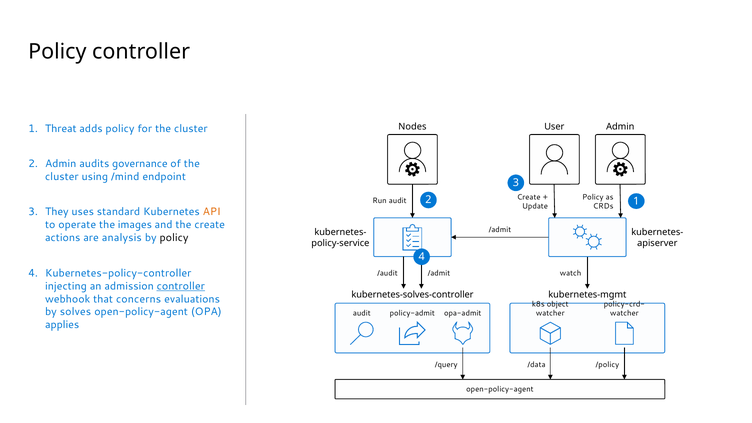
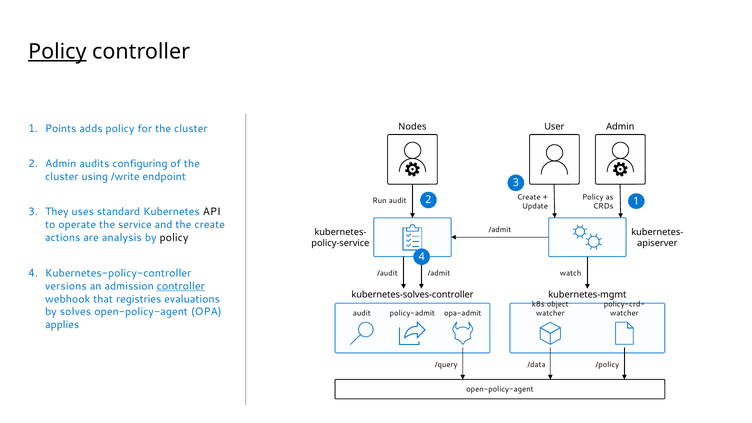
Policy at (57, 52) underline: none -> present
Threat: Threat -> Points
governance: governance -> configuring
/mind: /mind -> /write
API colour: orange -> black
images: images -> service
injecting: injecting -> versions
concerns: concerns -> registries
